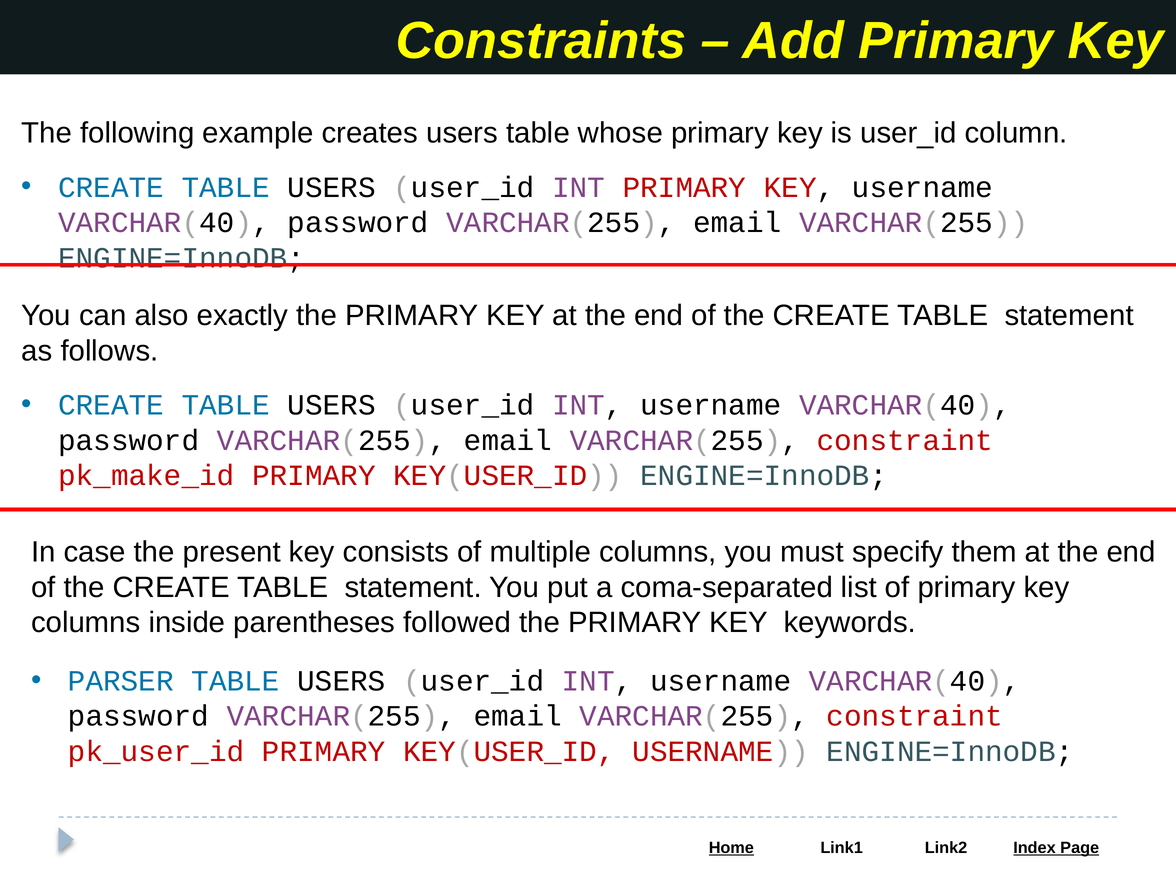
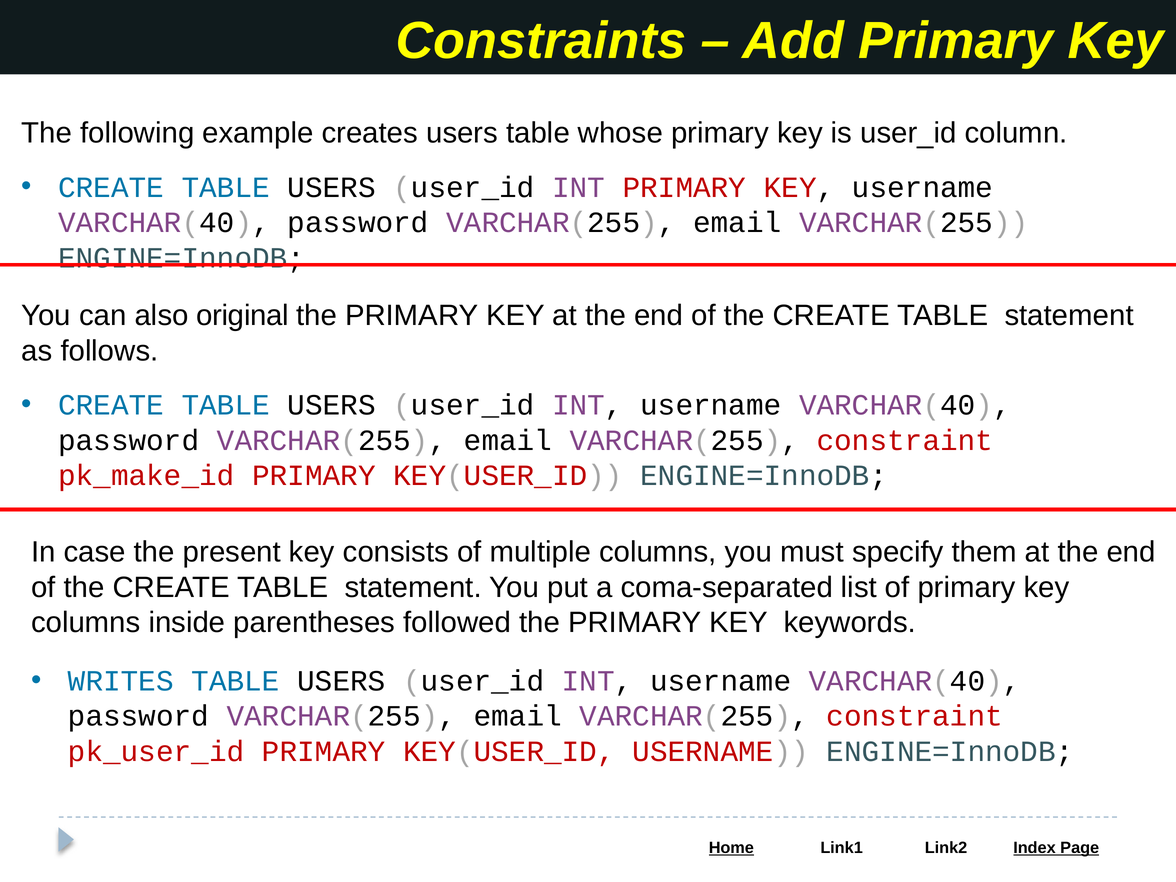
exactly: exactly -> original
PARSER: PARSER -> WRITES
